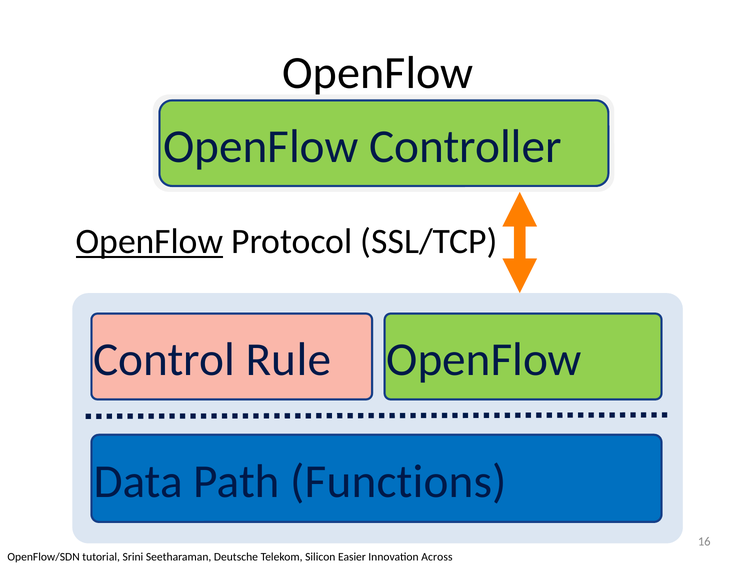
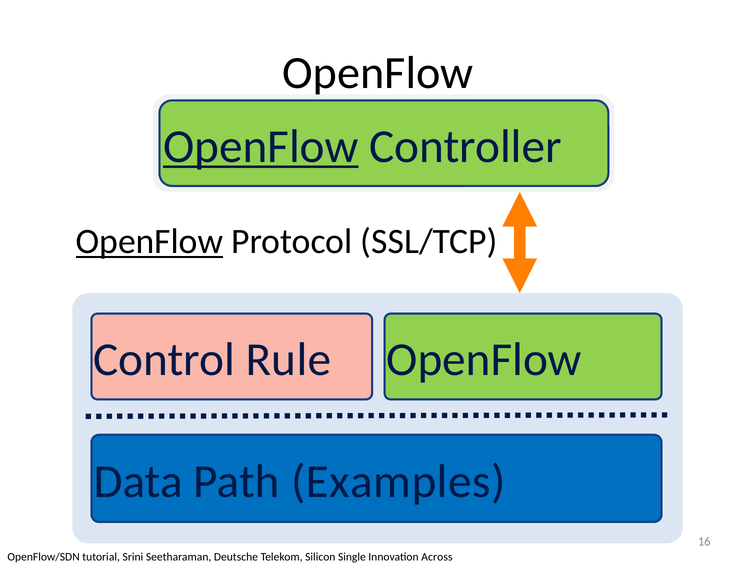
OpenFlow at (261, 146) underline: none -> present
Functions: Functions -> Examples
Easier: Easier -> Single
